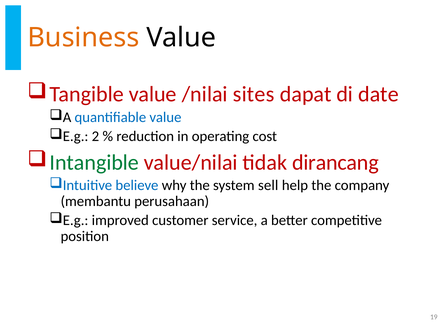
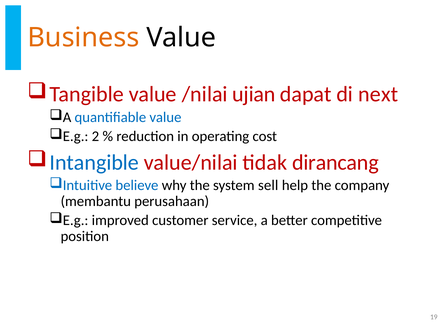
sites: sites -> ujian
date: date -> next
Intangible colour: green -> blue
